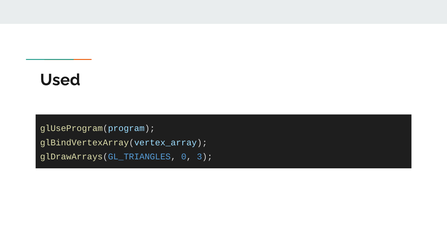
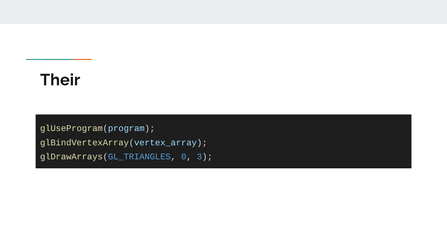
Used: Used -> Their
